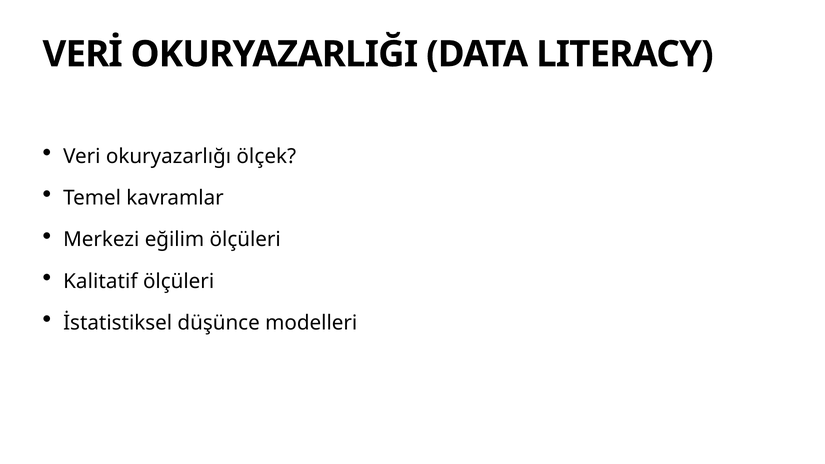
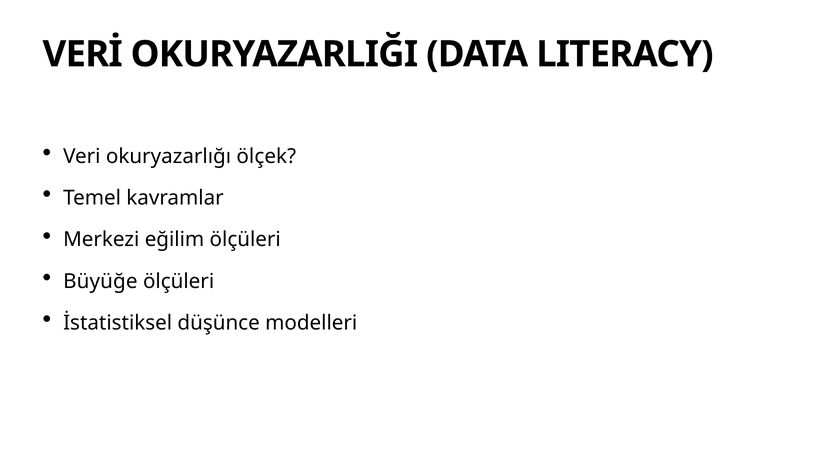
Kalitatif: Kalitatif -> Büyüğe
